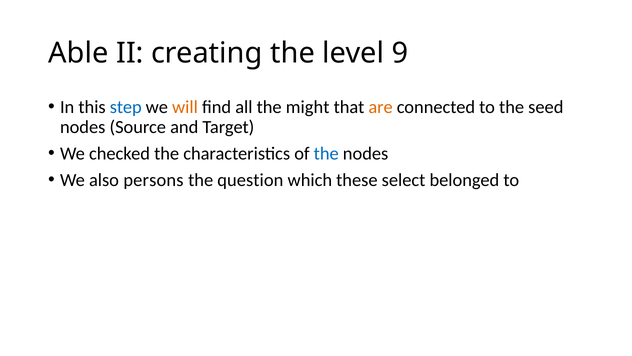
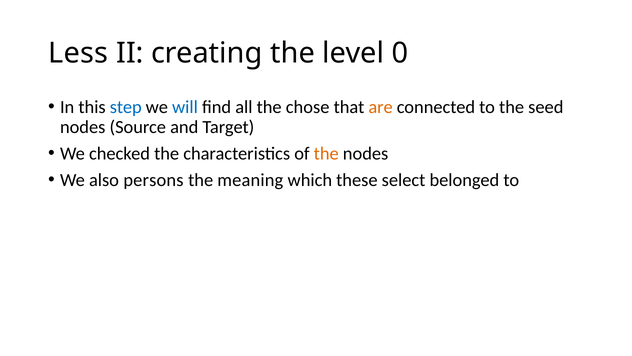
Able: Able -> Less
9: 9 -> 0
will colour: orange -> blue
might: might -> chose
the at (326, 153) colour: blue -> orange
question: question -> meaning
